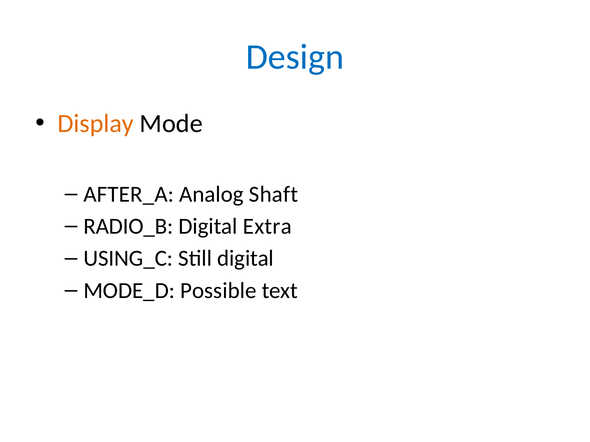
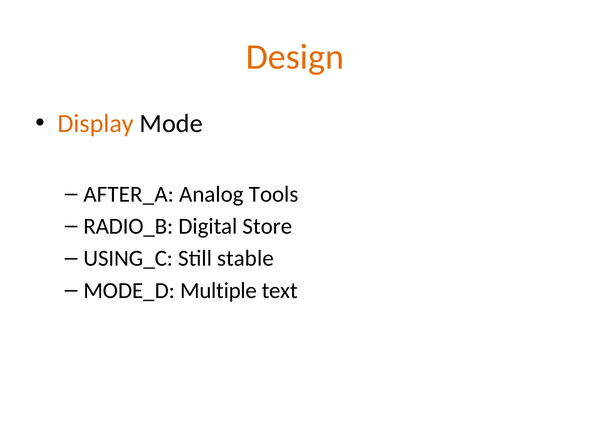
Design colour: blue -> orange
Shaft: Shaft -> Tools
Extra: Extra -> Store
Still digital: digital -> stable
Possible: Possible -> Multiple
